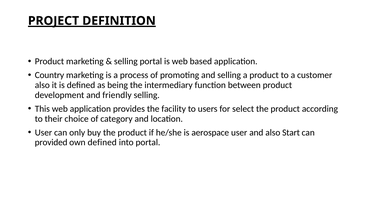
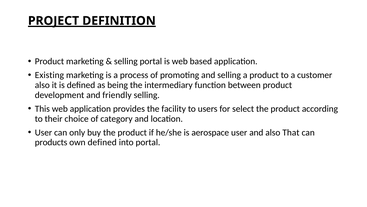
Country: Country -> Existing
Start: Start -> That
provided: provided -> products
